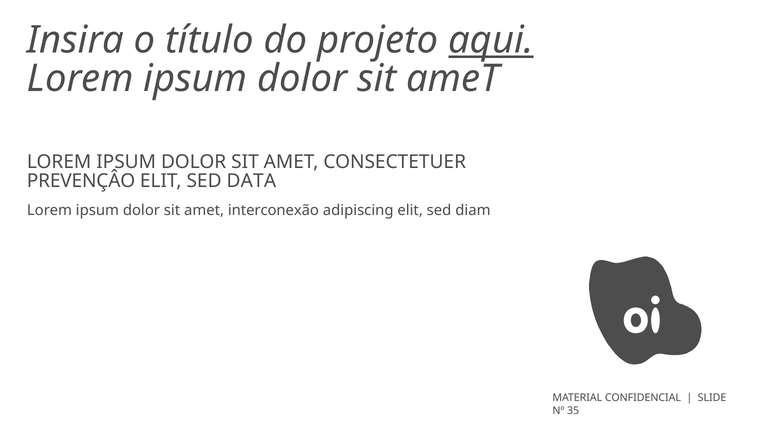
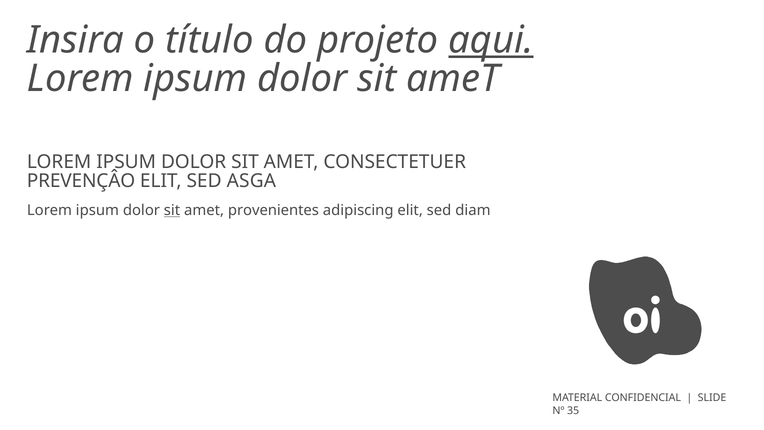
DATA: DATA -> ASGA
sit at (172, 210) underline: none -> present
interconexão: interconexão -> provenientes
